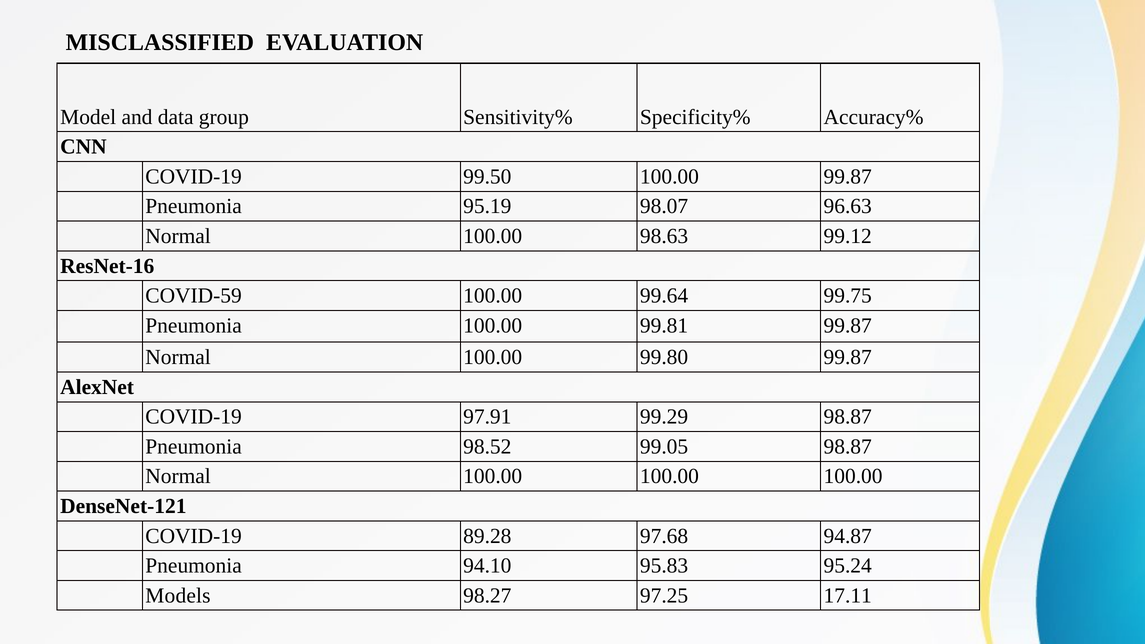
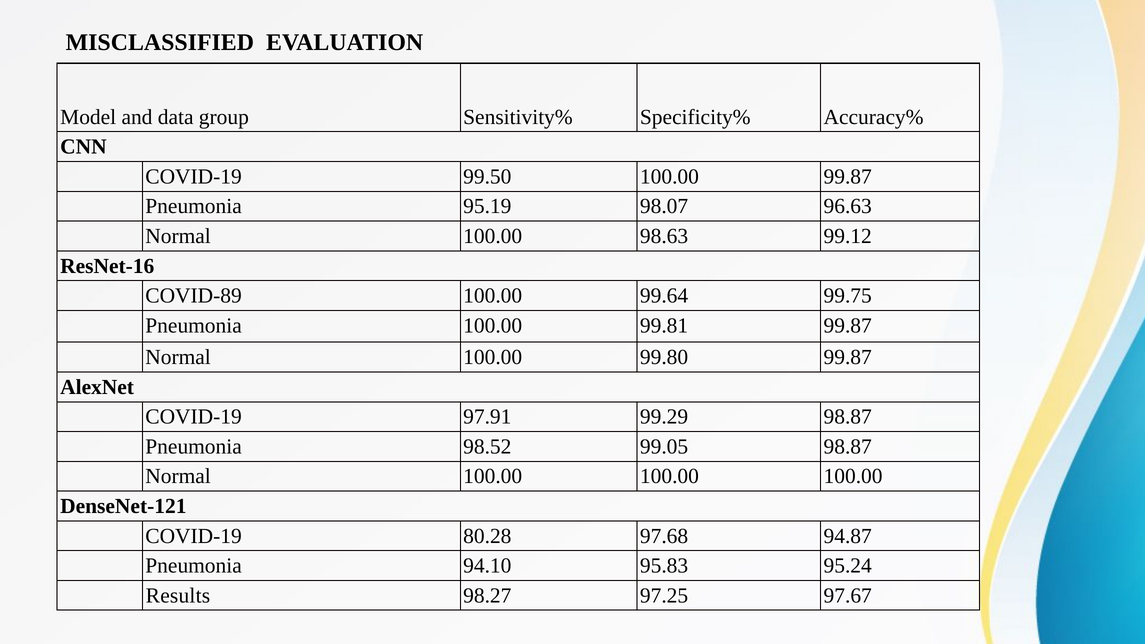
COVID-59: COVID-59 -> COVID-89
89.28: 89.28 -> 80.28
Models: Models -> Results
17.11: 17.11 -> 97.67
